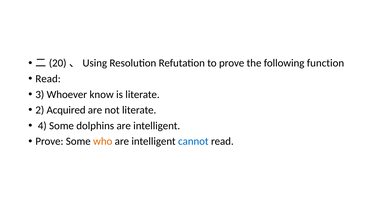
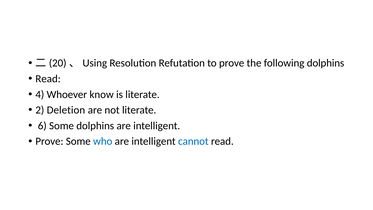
following function: function -> dolphins
3: 3 -> 4
Acquired: Acquired -> Deletion
4: 4 -> 6
who colour: orange -> blue
